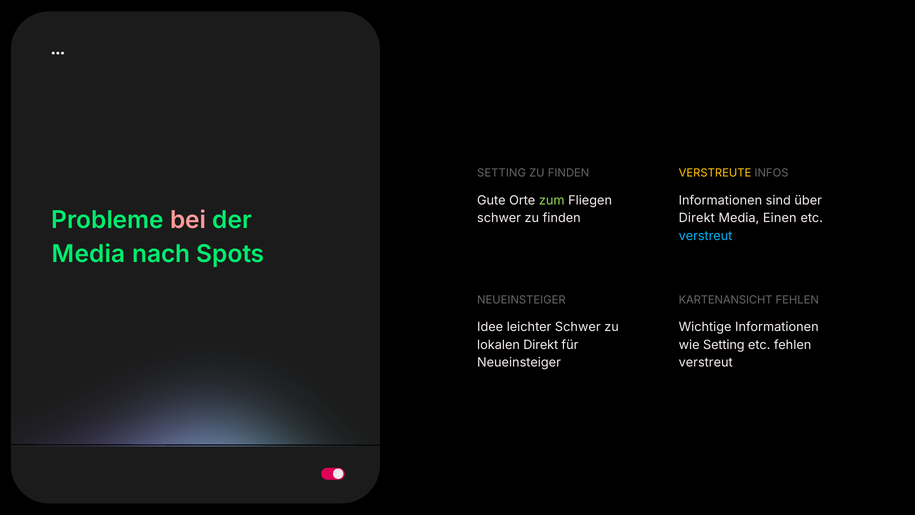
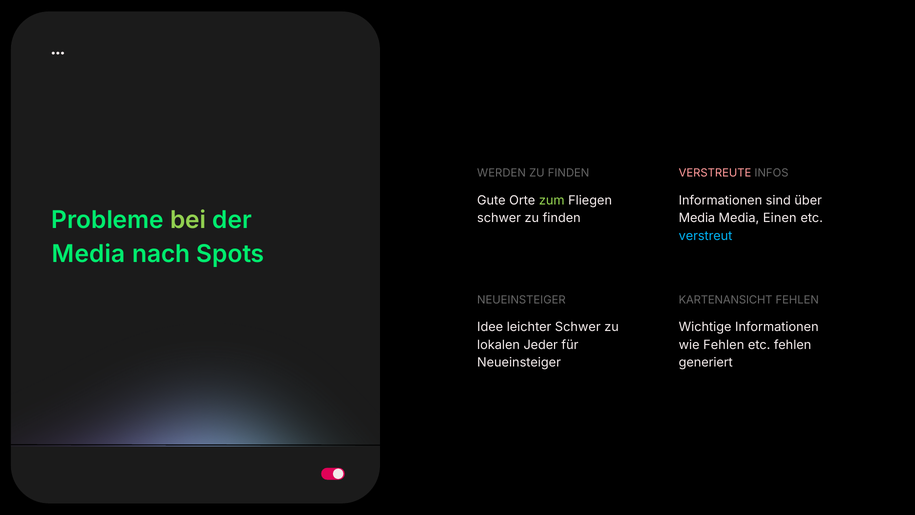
SETTING at (502, 173): SETTING -> WERDEN
VERSTREUTE colour: yellow -> pink
bei colour: pink -> light green
Direkt at (697, 218): Direkt -> Media
lokalen Direkt: Direkt -> Jeder
wie Setting: Setting -> Fehlen
verstreut at (706, 363): verstreut -> generiert
